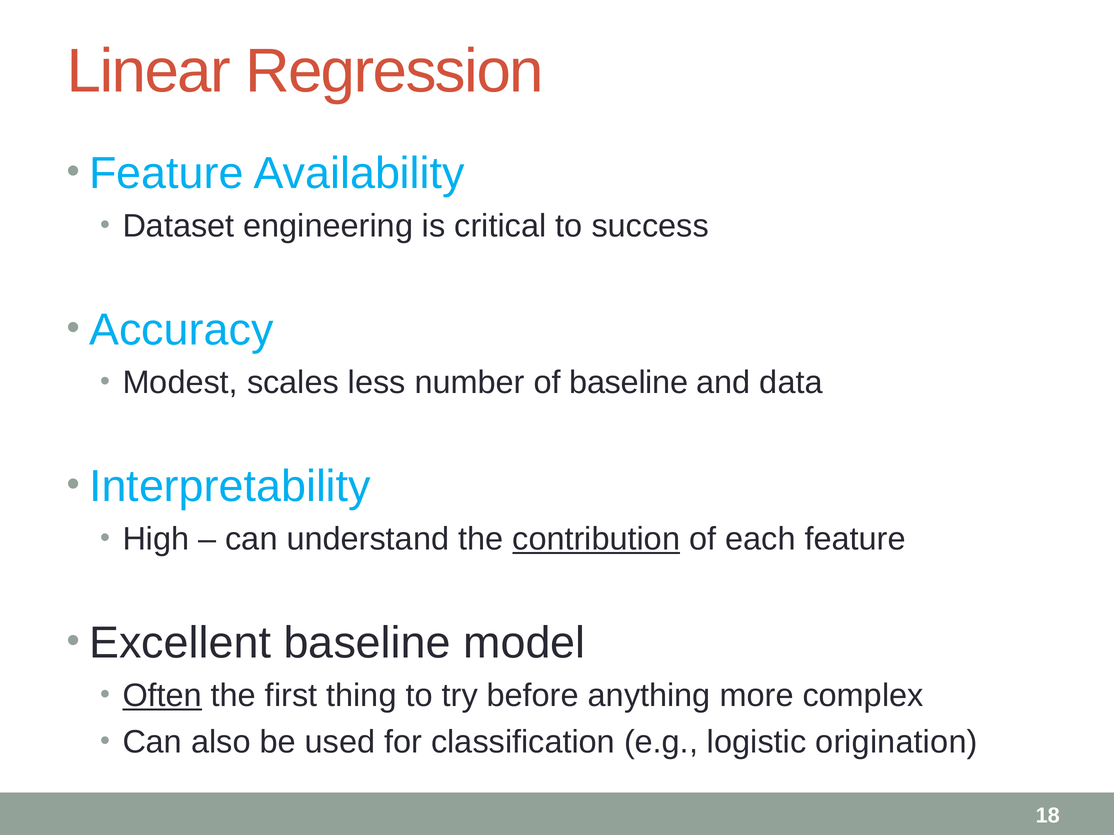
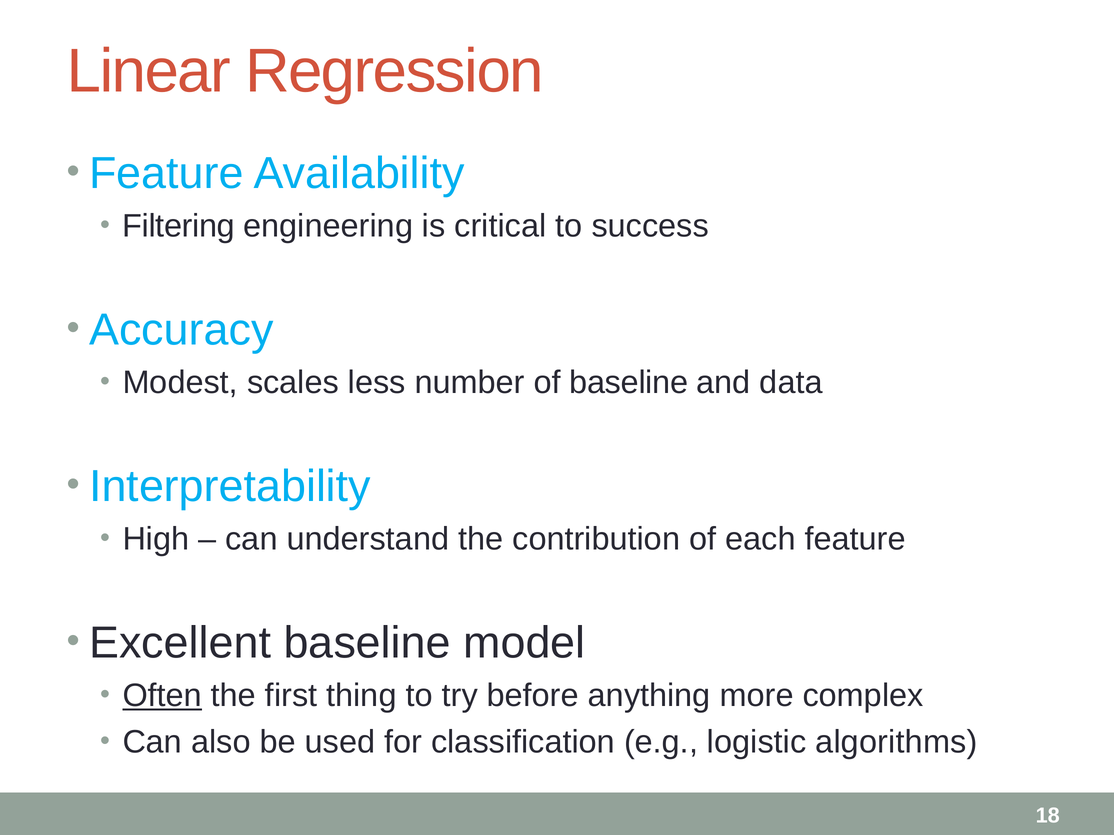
Dataset: Dataset -> Filtering
contribution underline: present -> none
origination: origination -> algorithms
